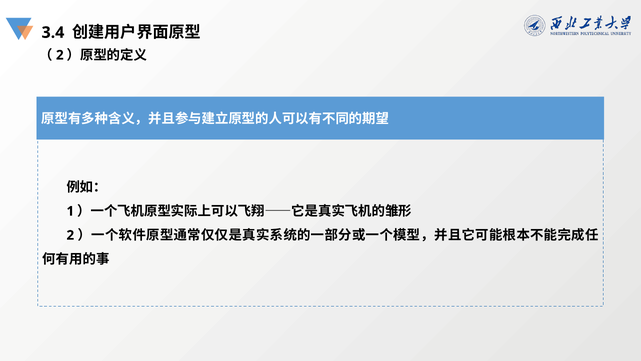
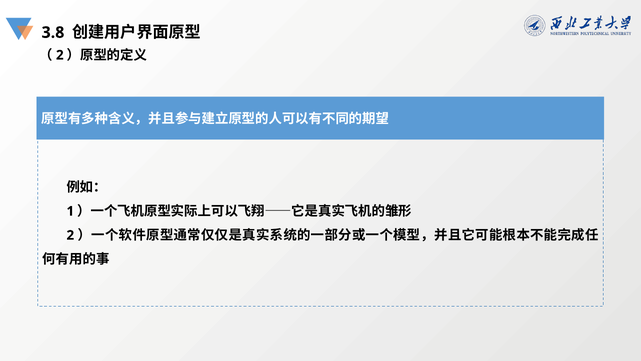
3.4: 3.4 -> 3.8
